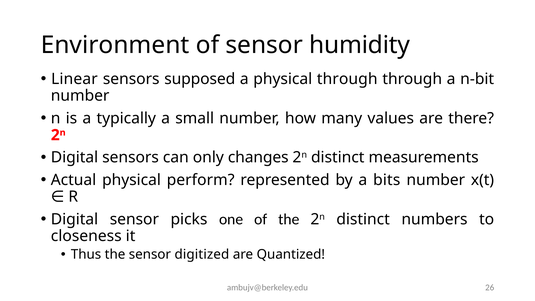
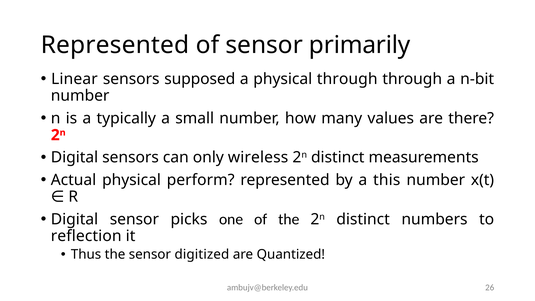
Environment at (115, 45): Environment -> Represented
humidity: humidity -> primarily
changes: changes -> wireless
bits: bits -> this
closeness: closeness -> reflection
